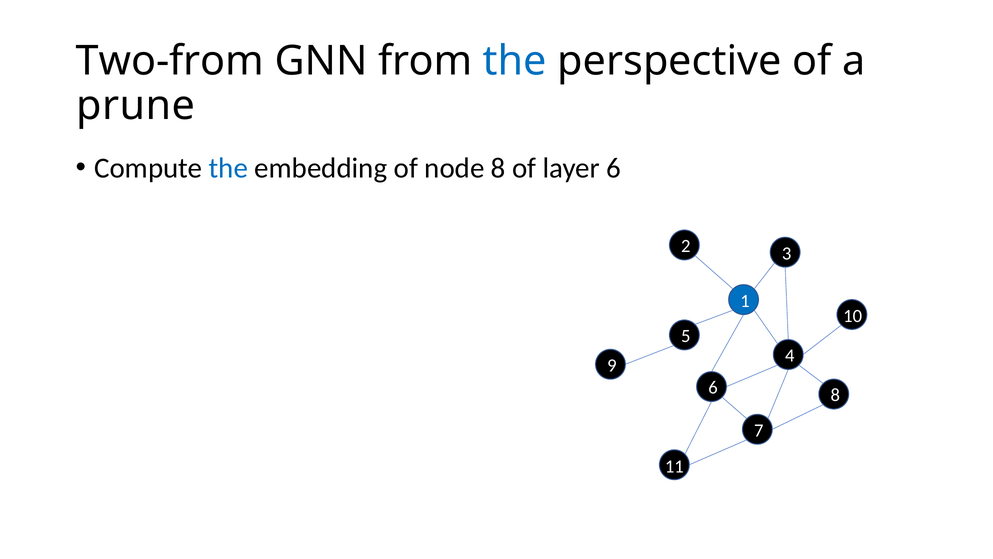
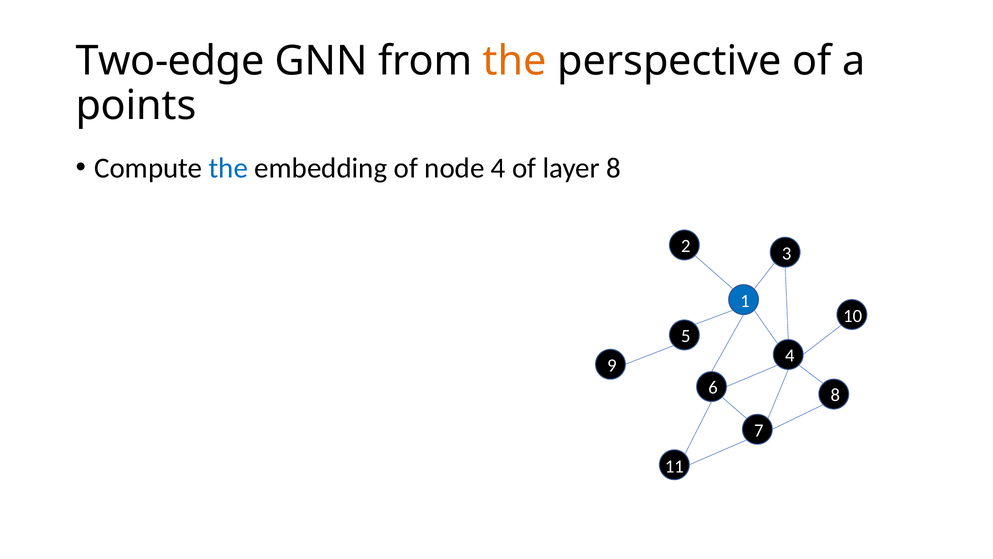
Two-from: Two-from -> Two-edge
the at (515, 61) colour: blue -> orange
prune: prune -> points
node 8: 8 -> 4
layer 6: 6 -> 8
